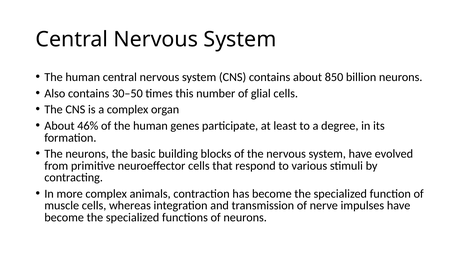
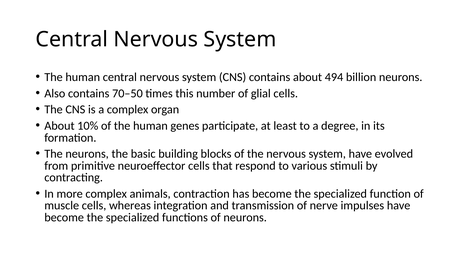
850: 850 -> 494
30–50: 30–50 -> 70–50
46%: 46% -> 10%
